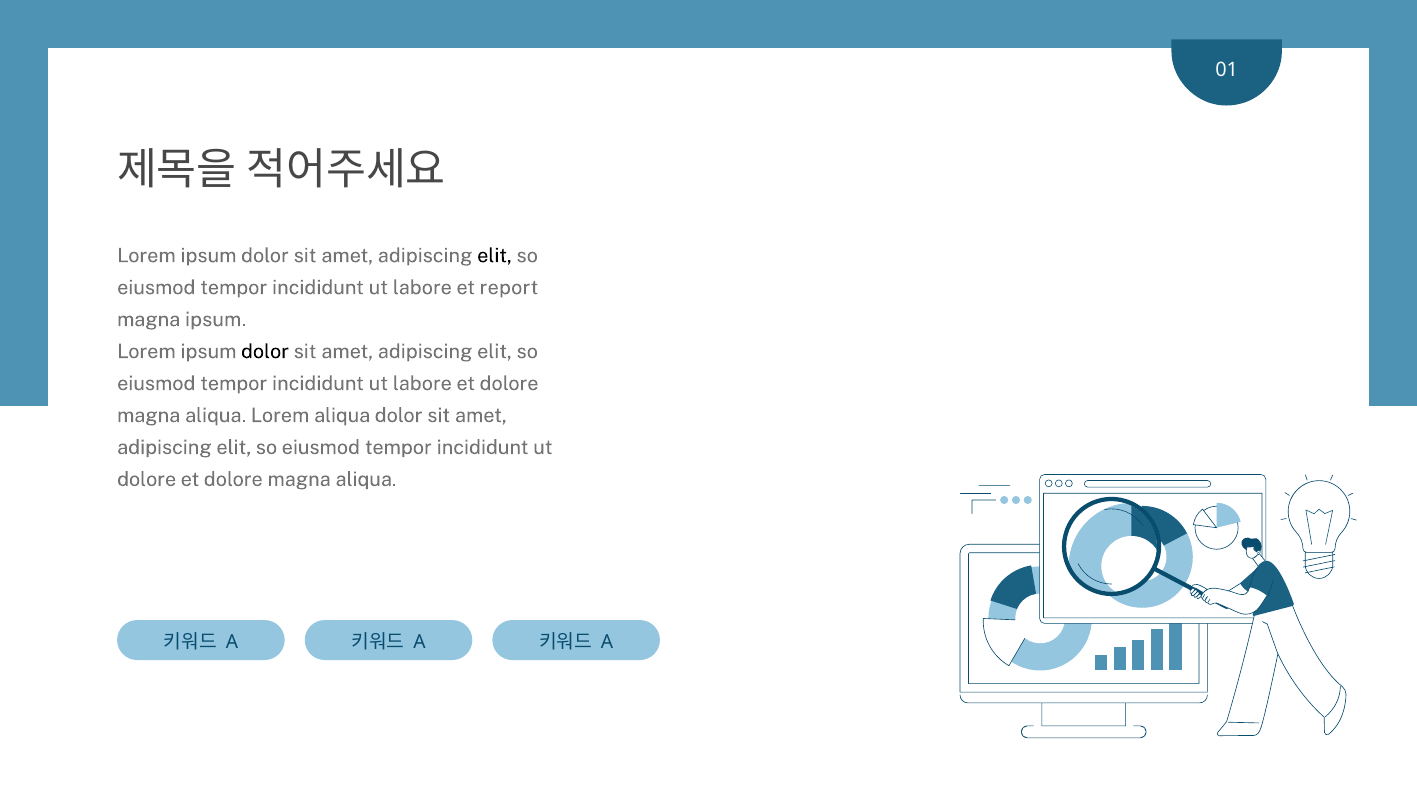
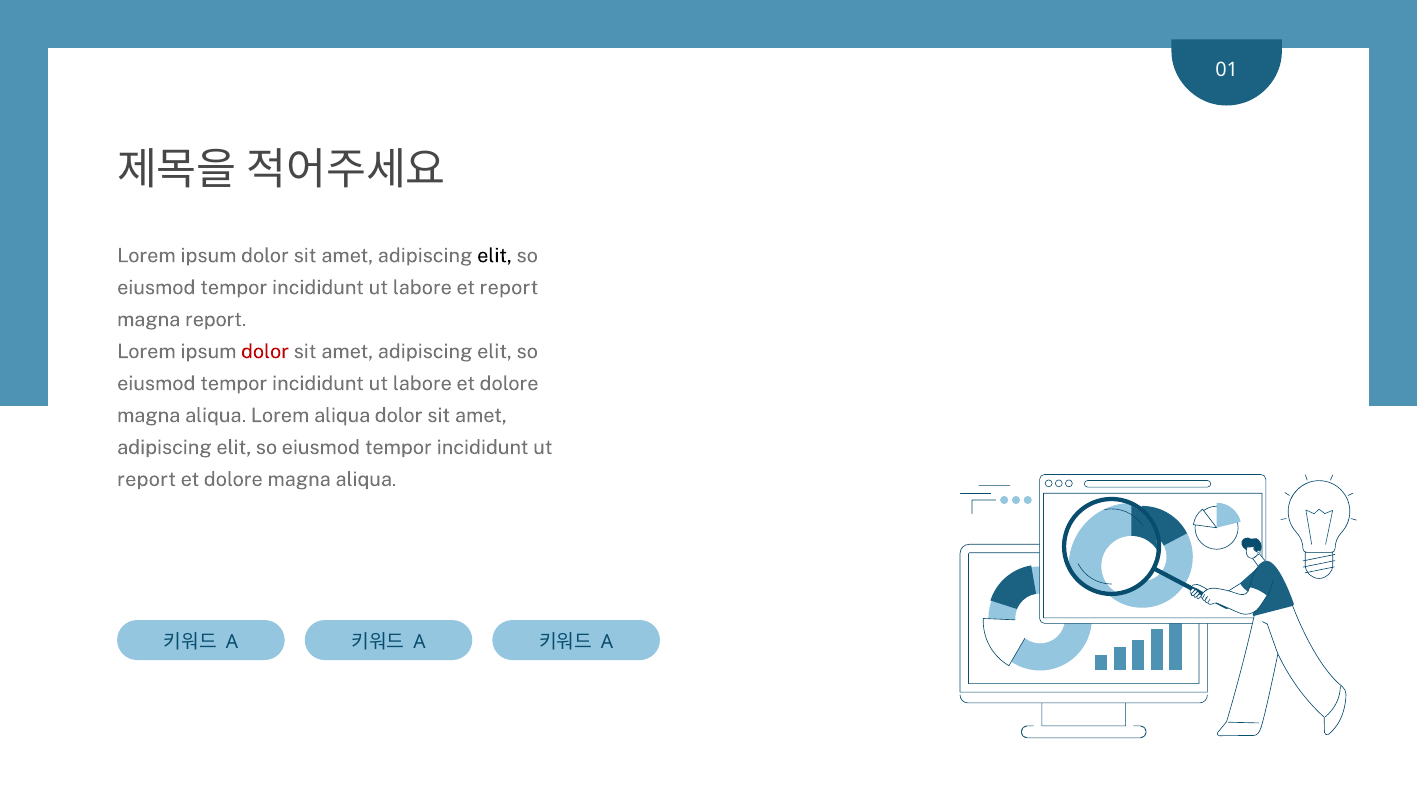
magna ipsum: ipsum -> report
dolor at (265, 352) colour: black -> red
dolore at (147, 479): dolore -> report
